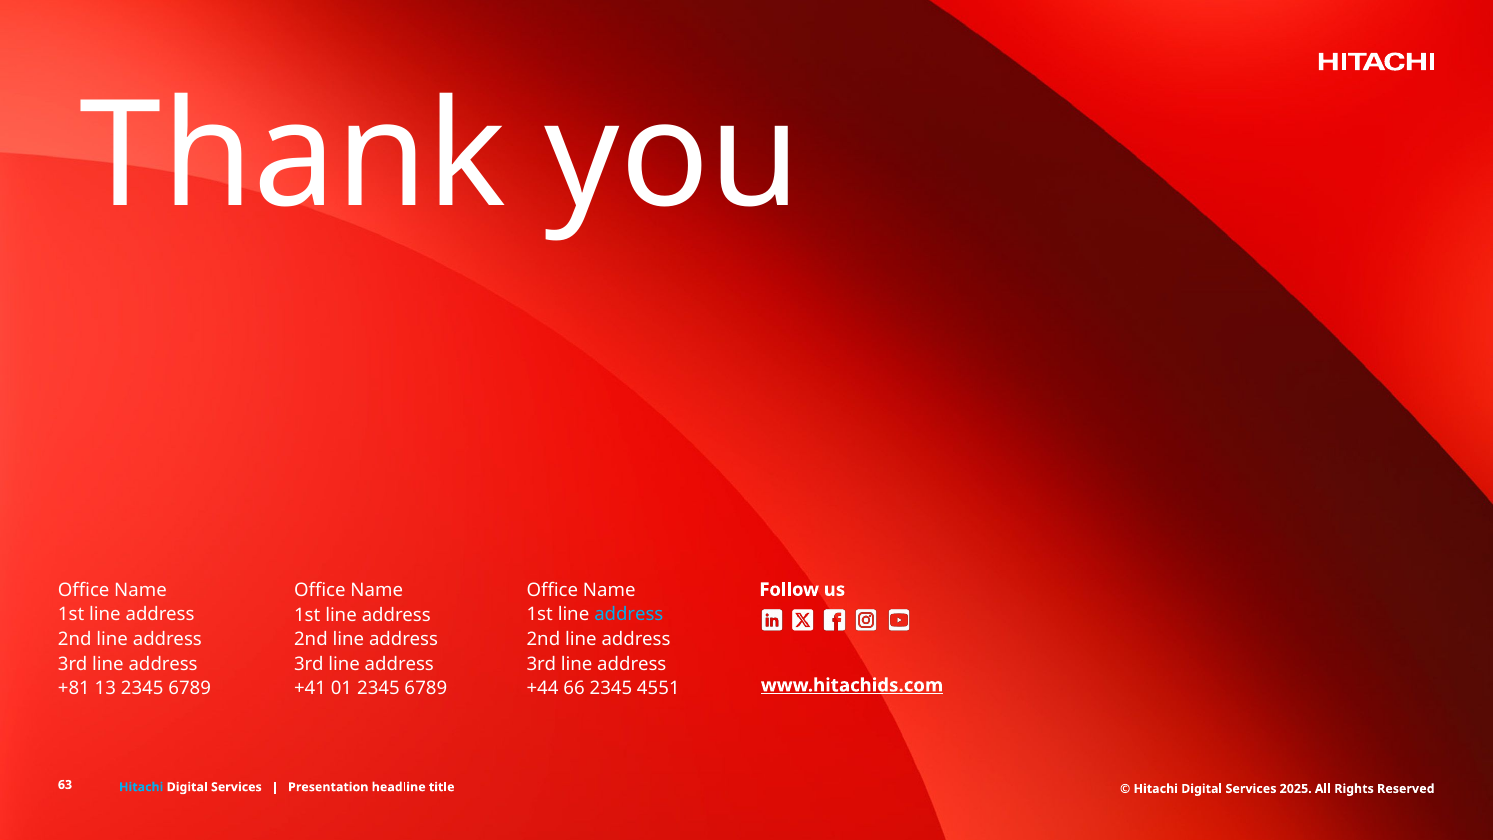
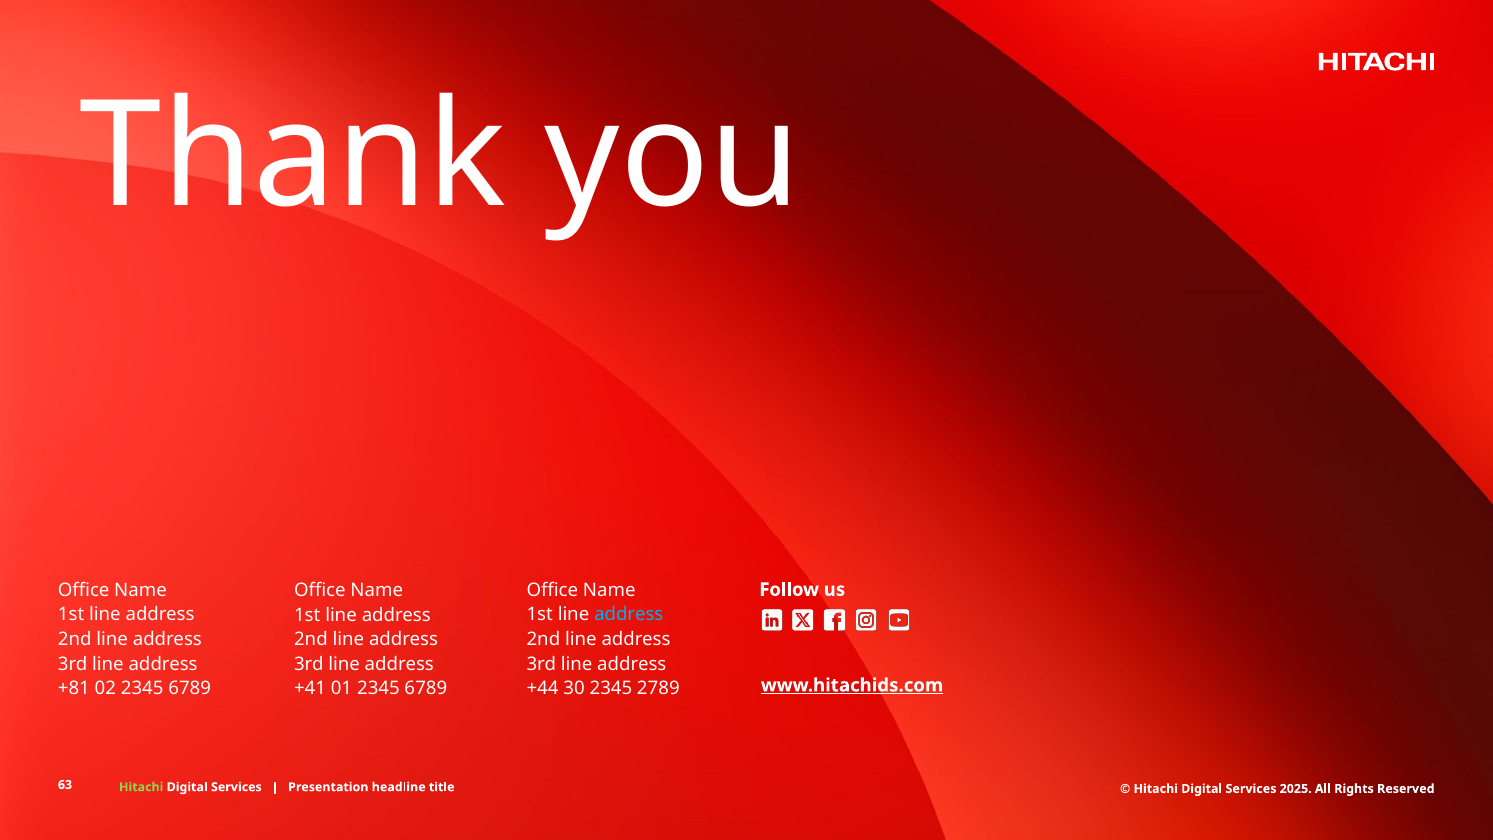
66: 66 -> 30
4551: 4551 -> 2789
13: 13 -> 02
Hitachi at (141, 787) colour: light blue -> light green
